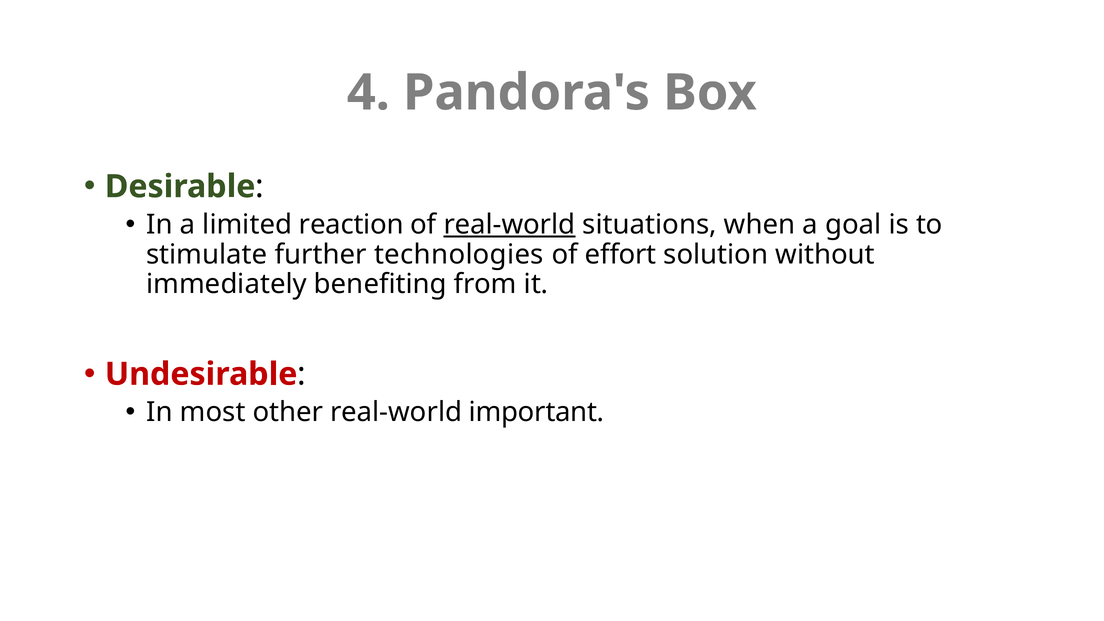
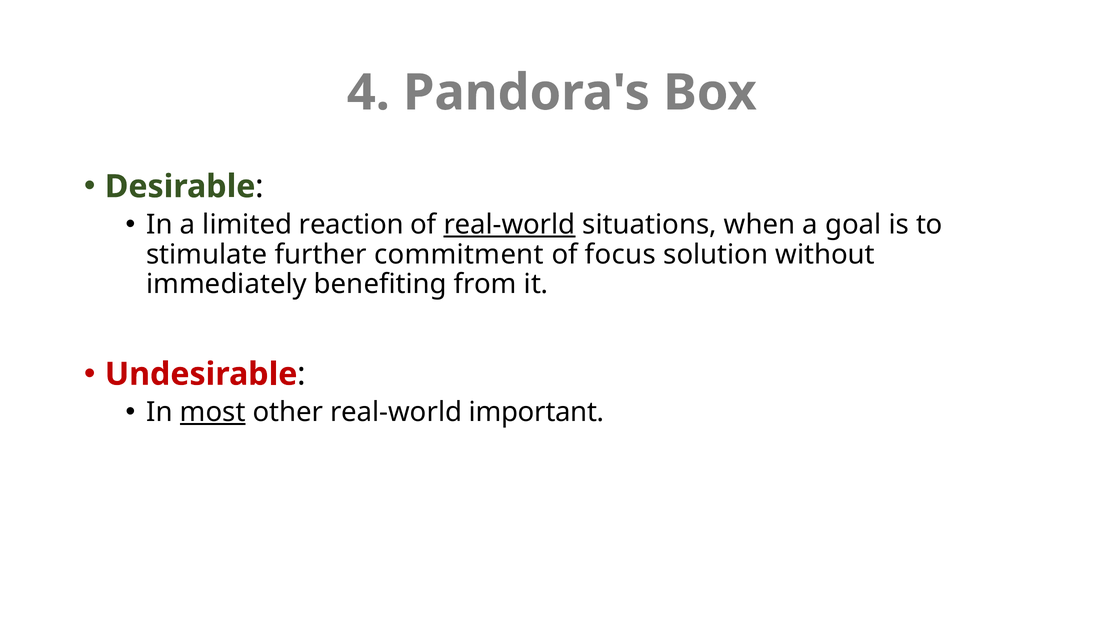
technologies: technologies -> commitment
effort: effort -> focus
most underline: none -> present
